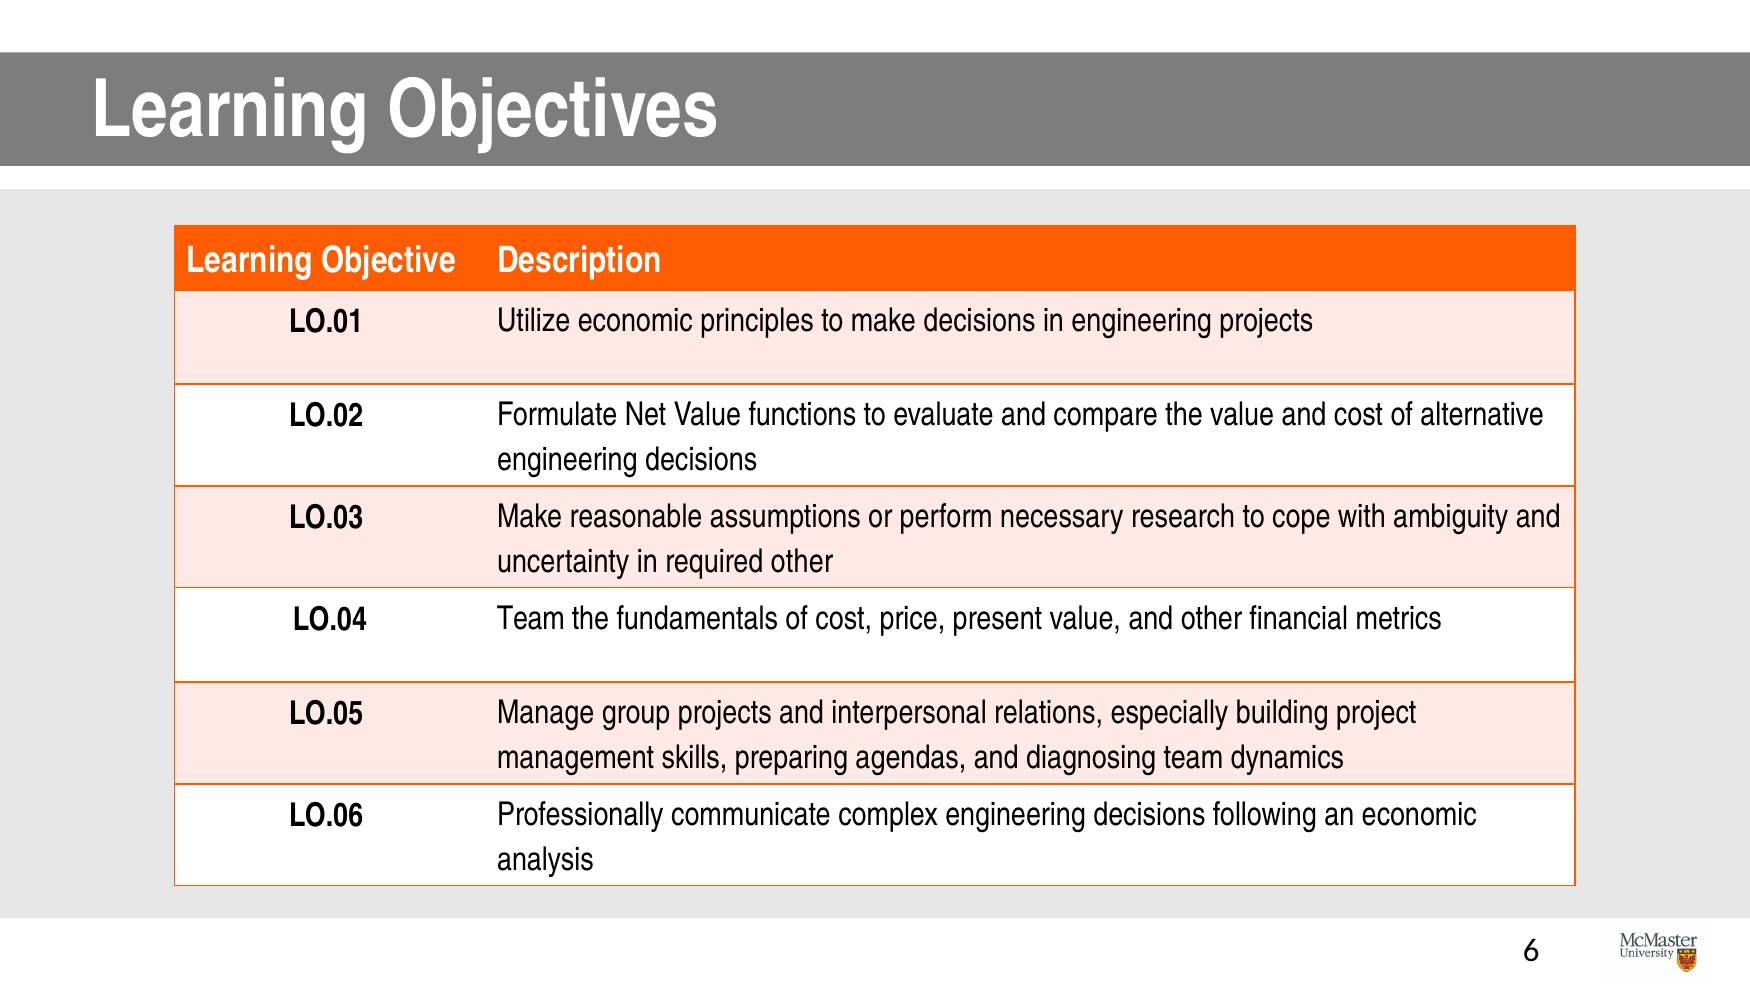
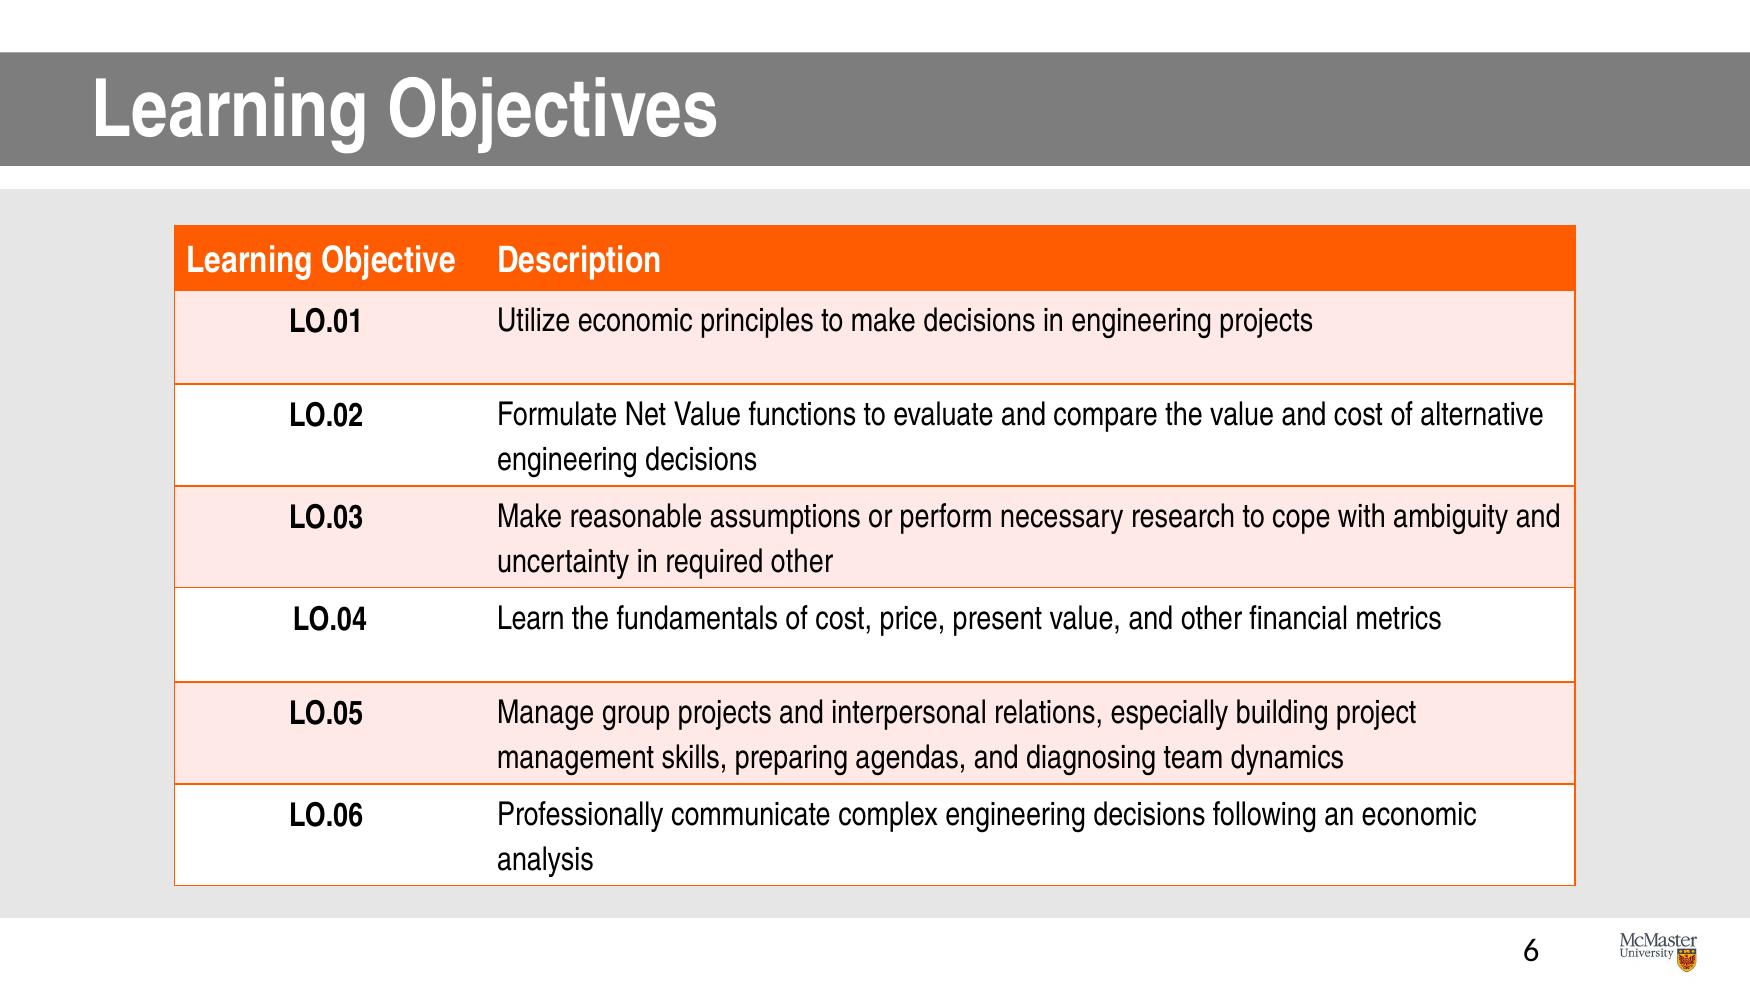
LO.04 Team: Team -> Learn
